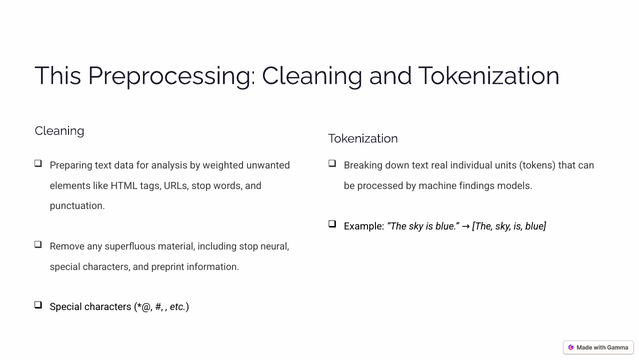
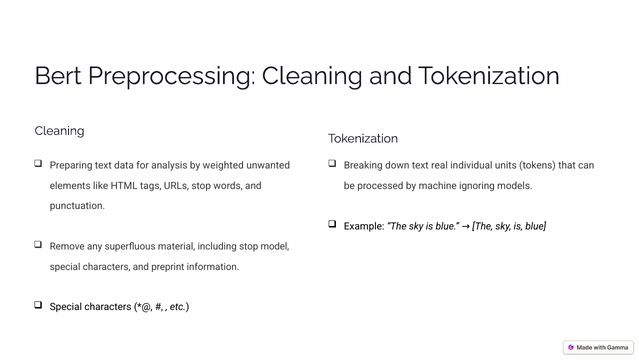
This: This -> Bert
findings: findings -> ignoring
neural: neural -> model
